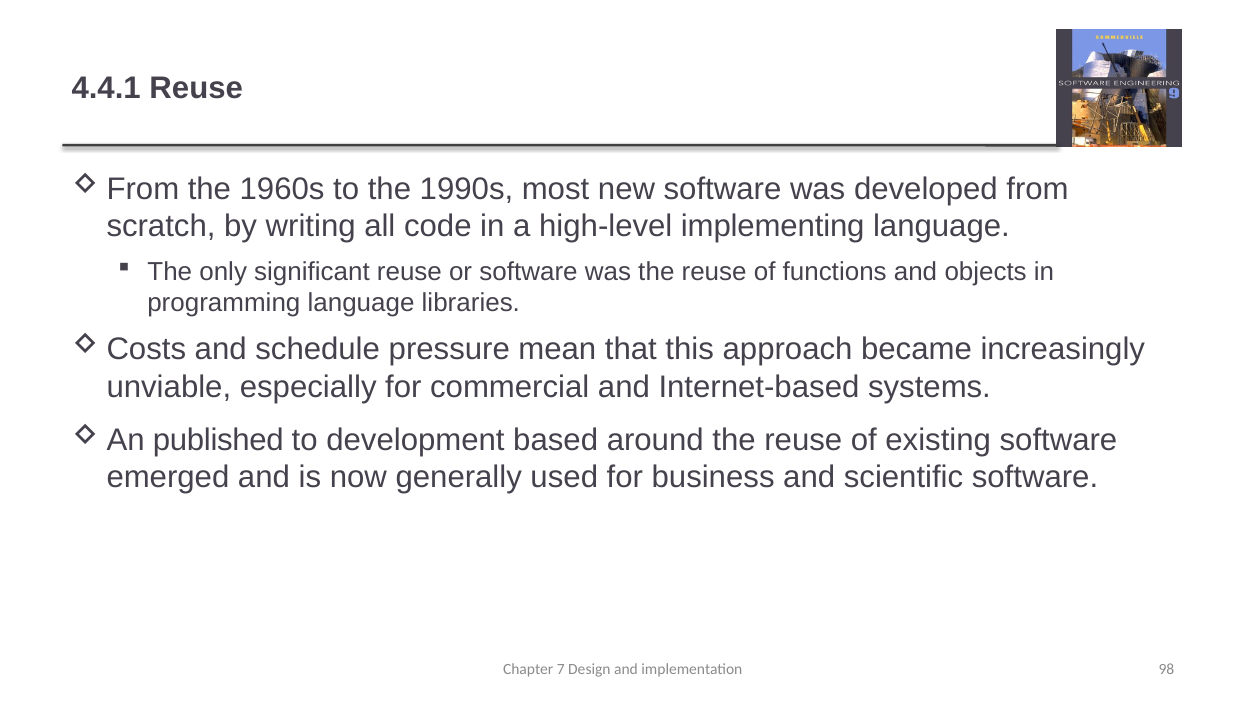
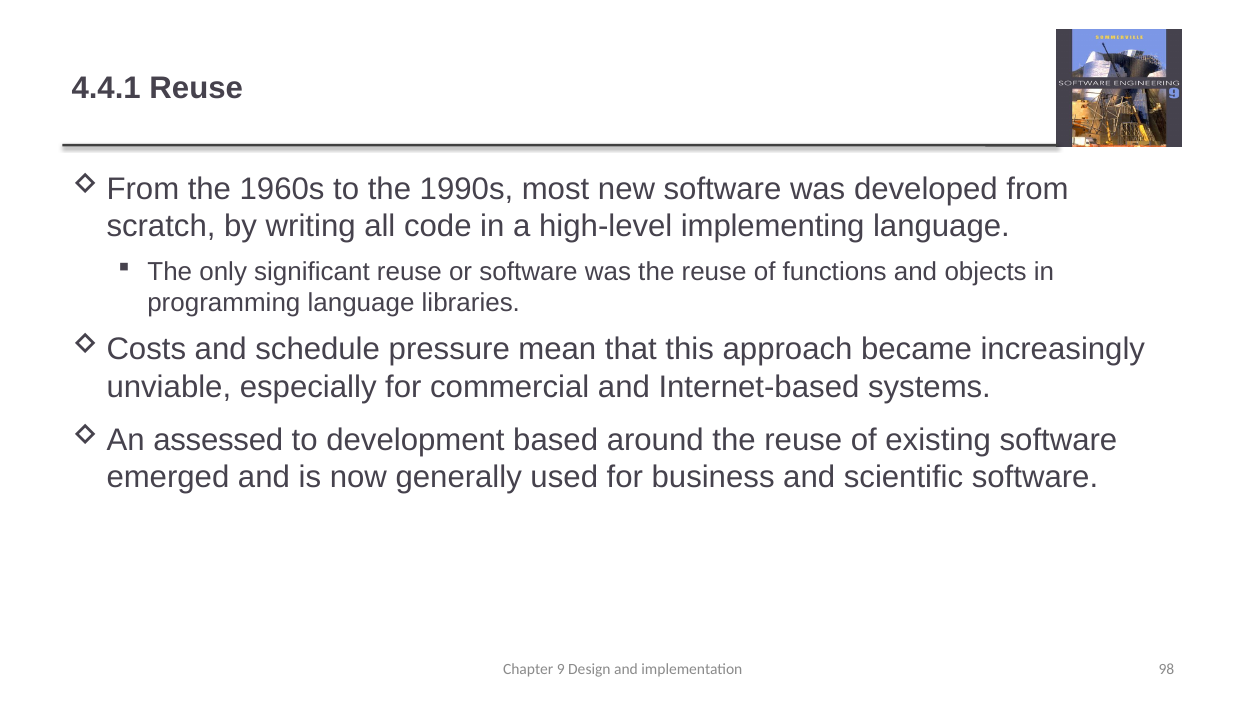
published: published -> assessed
7: 7 -> 9
